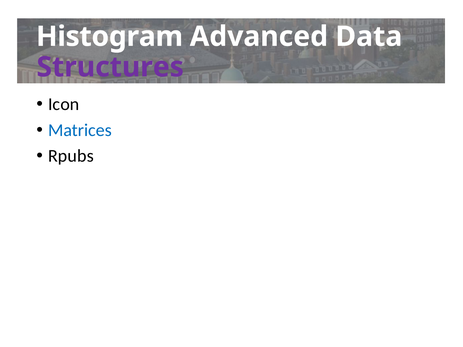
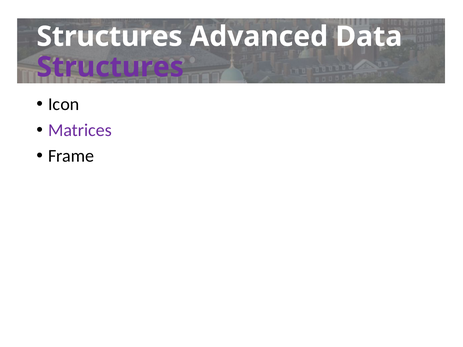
Histogram at (110, 37): Histogram -> Structures
Matrices colour: blue -> purple
Rpubs: Rpubs -> Frame
